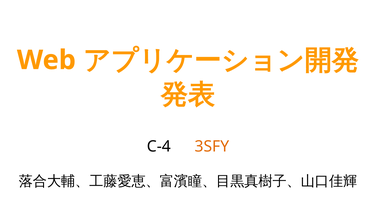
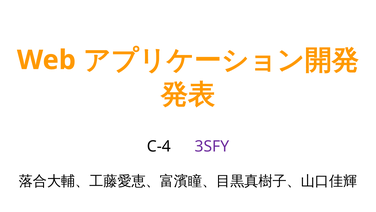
3SFY colour: orange -> purple
